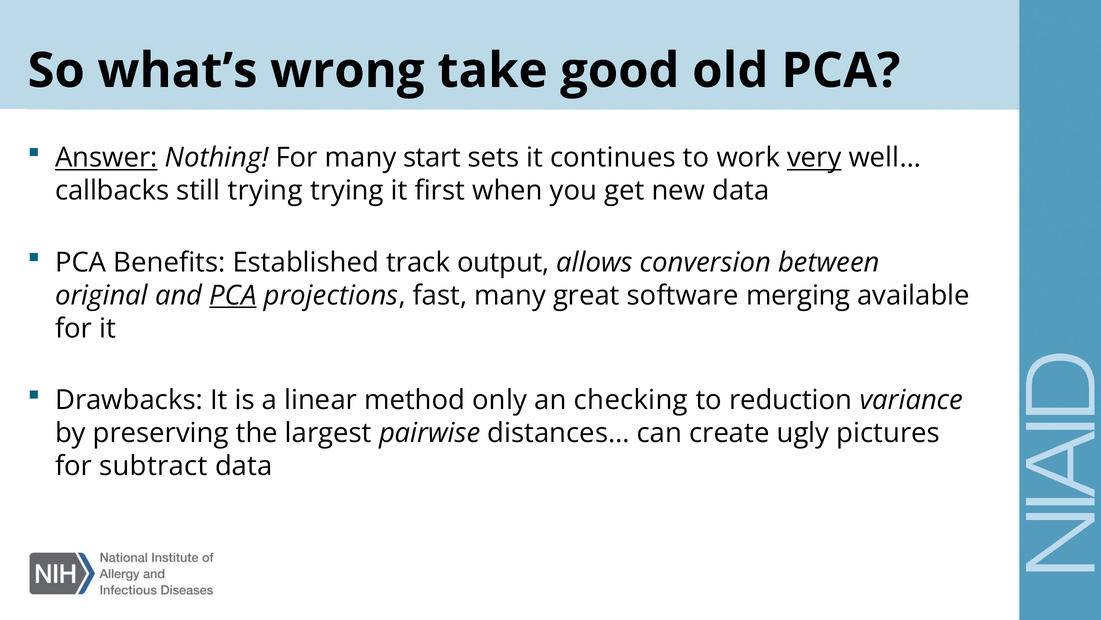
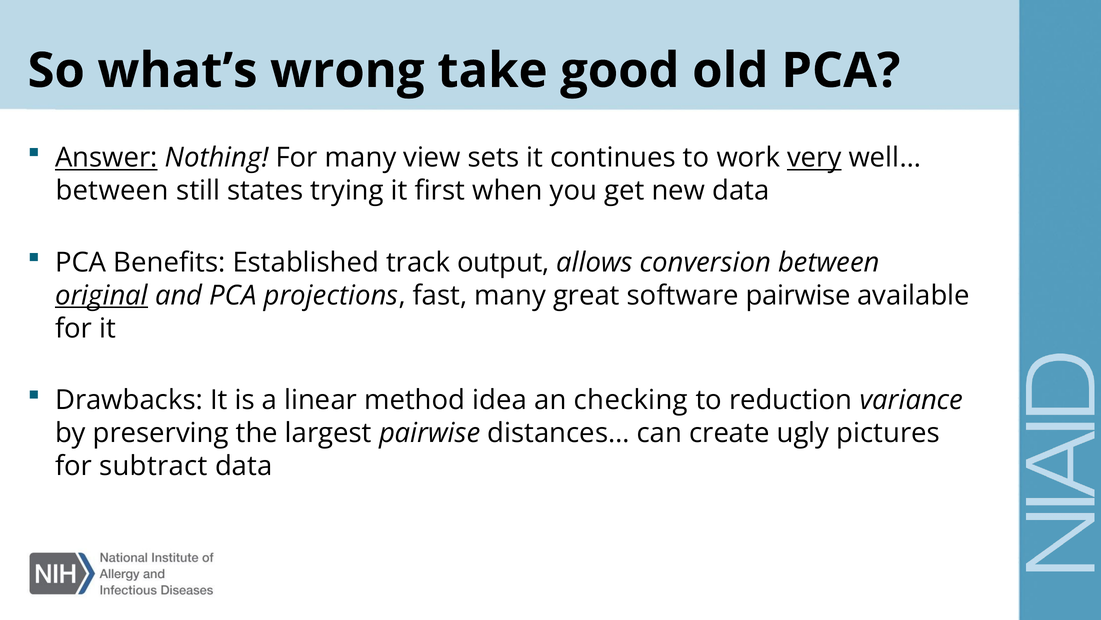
start: start -> view
callbacks at (112, 191): callbacks -> between
still trying: trying -> states
original underline: none -> present
PCA at (233, 295) underline: present -> none
software merging: merging -> pairwise
only: only -> idea
